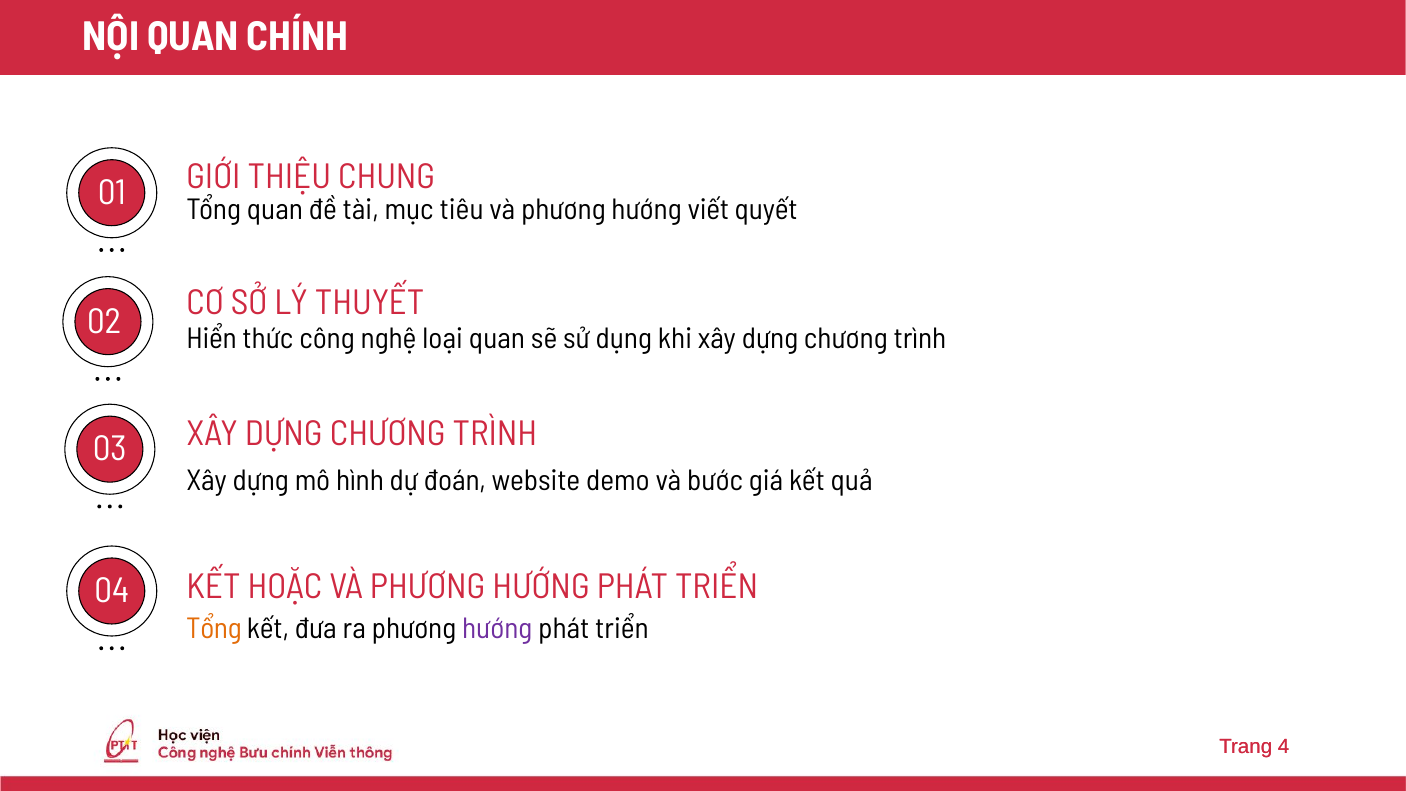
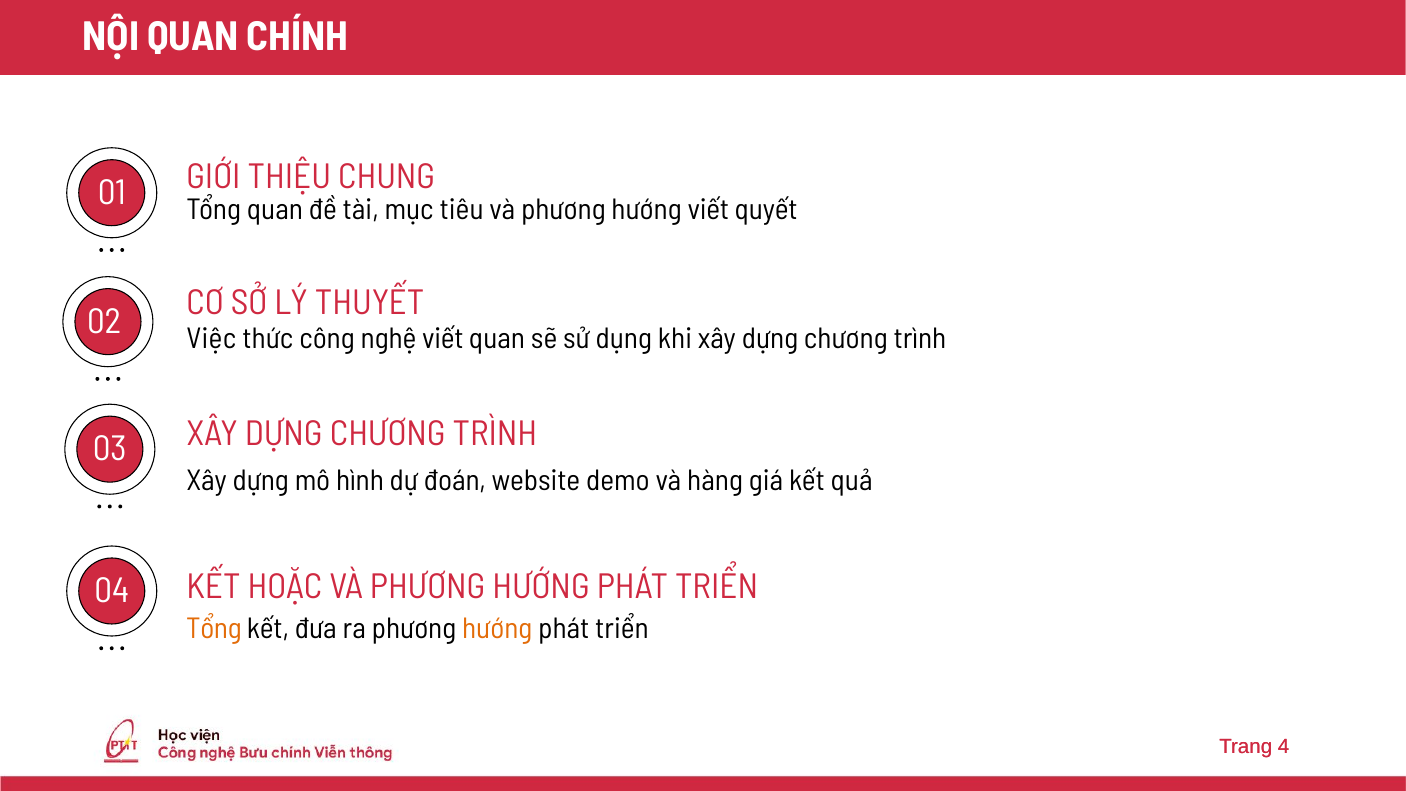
Hiển: Hiển -> Việc
nghệ loại: loại -> viết
bước: bước -> hàng
hướng at (497, 629) colour: purple -> orange
